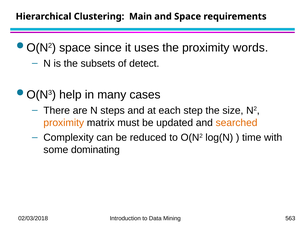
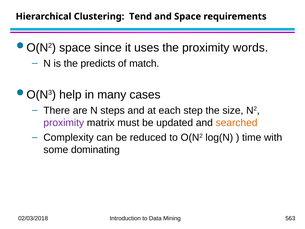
Main: Main -> Tend
subsets: subsets -> predicts
detect: detect -> match
proximity at (64, 123) colour: orange -> purple
